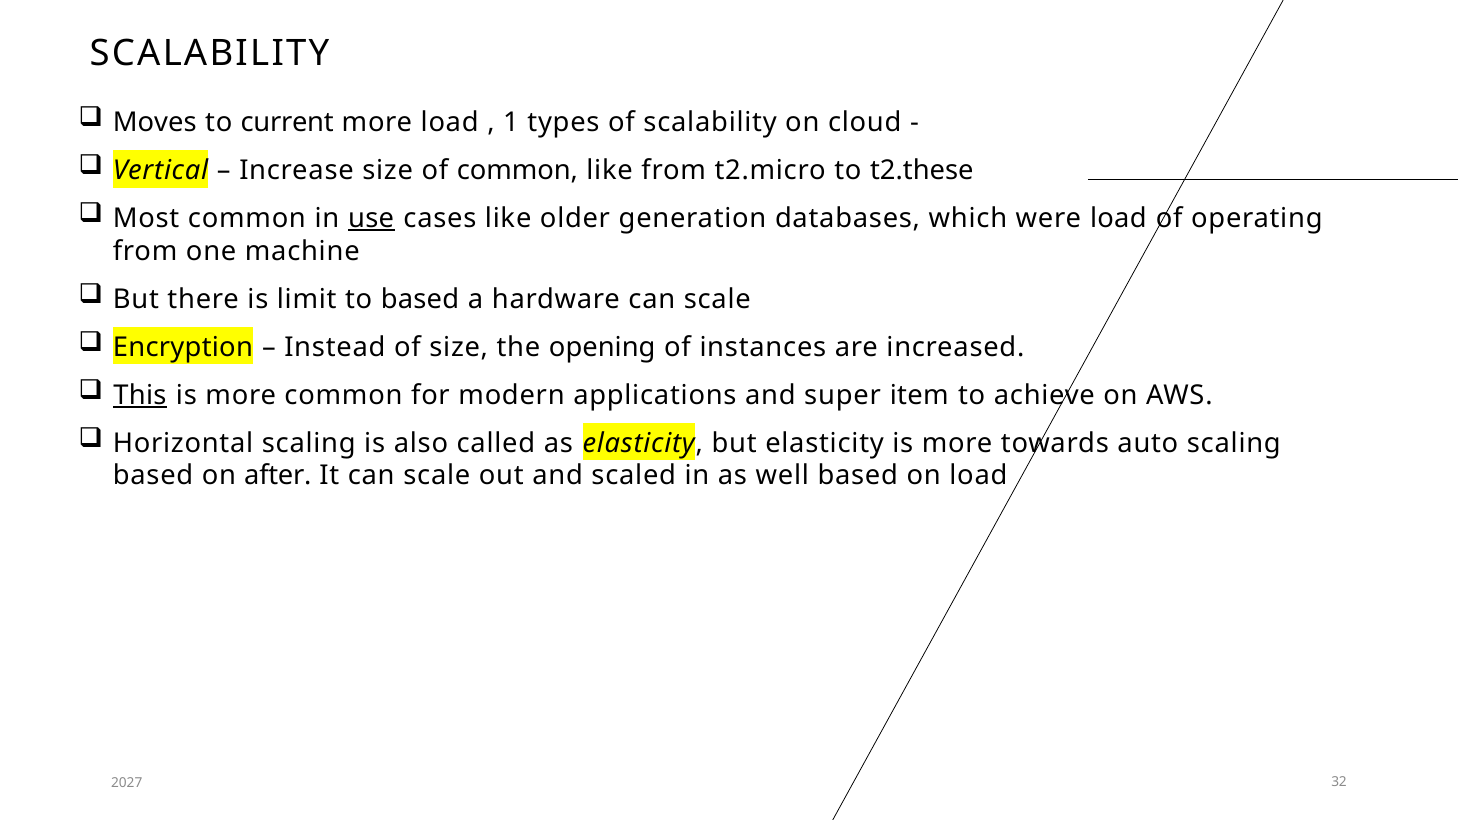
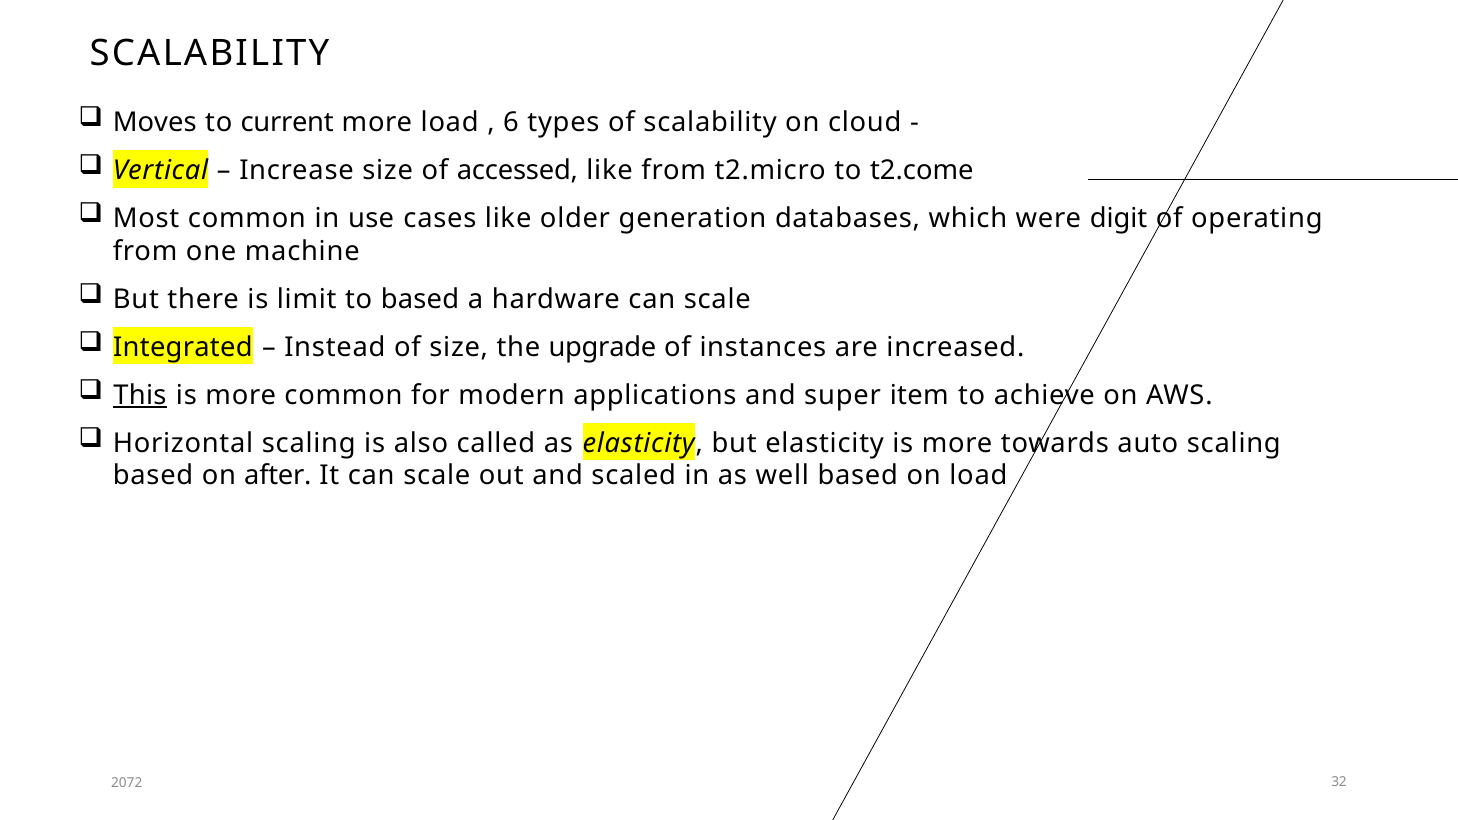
1: 1 -> 6
of common: common -> accessed
t2.these: t2.these -> t2.come
use underline: present -> none
were load: load -> digit
Encryption: Encryption -> Integrated
opening: opening -> upgrade
2027: 2027 -> 2072
